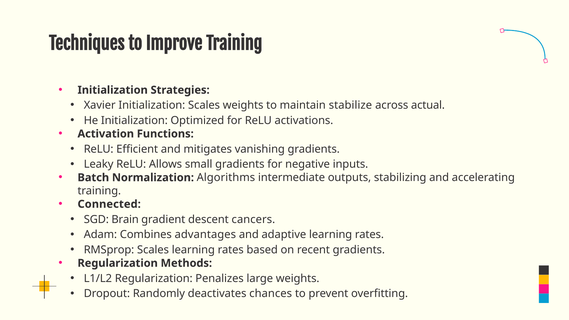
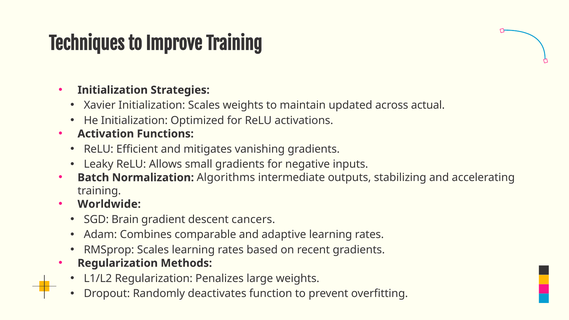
stabilize: stabilize -> updated
Connected: Connected -> Worldwide
advantages: advantages -> comparable
chances: chances -> function
